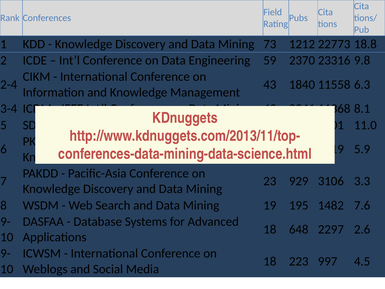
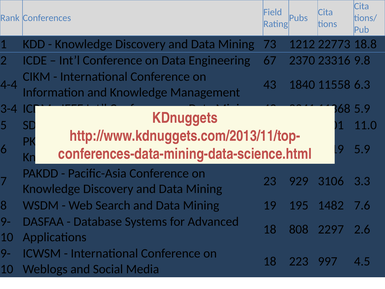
59: 59 -> 67
2-4: 2-4 -> 4-4
8.1 at (362, 109): 8.1 -> 5.9
648: 648 -> 808
